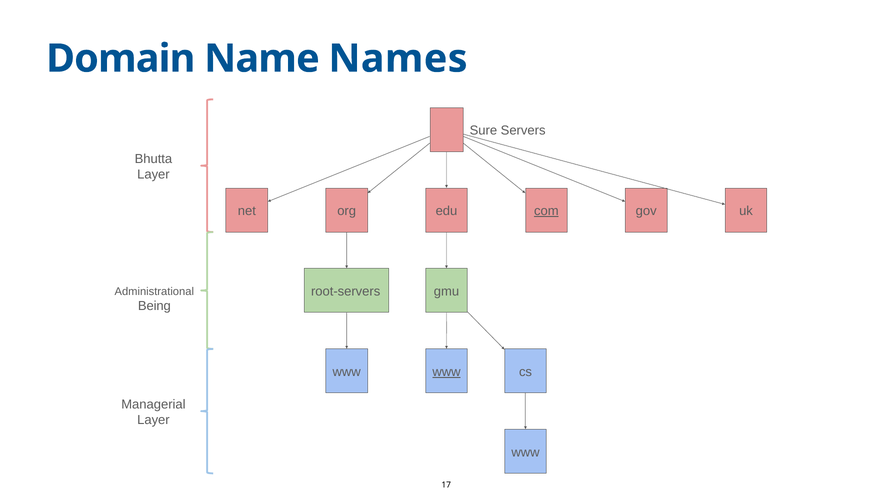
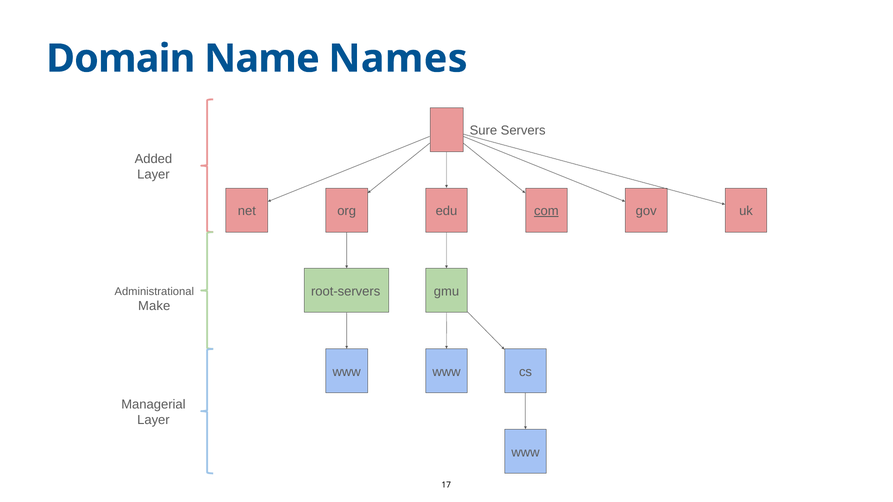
Bhutta: Bhutta -> Added
Being: Being -> Make
www at (447, 372) underline: present -> none
